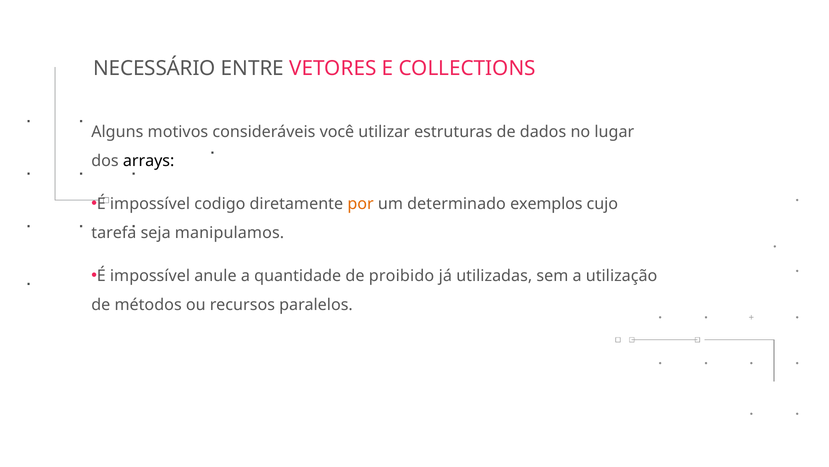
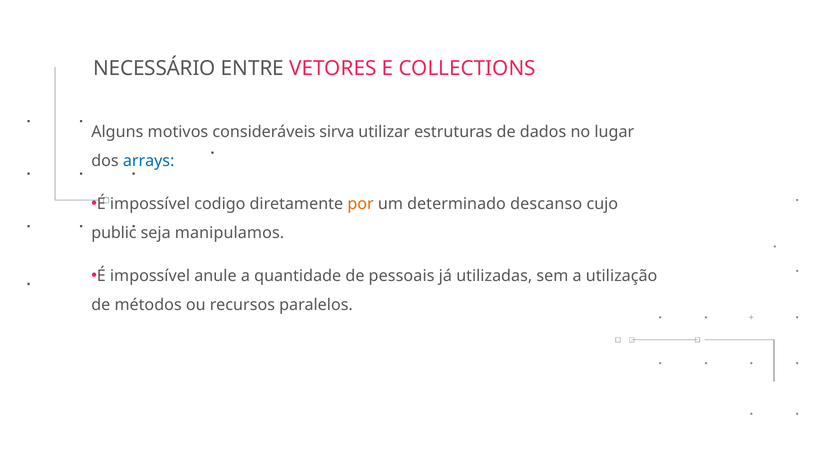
você: você -> sirva
arrays colour: black -> blue
exemplos: exemplos -> descanso
tarefa: tarefa -> public
proibido: proibido -> pessoais
